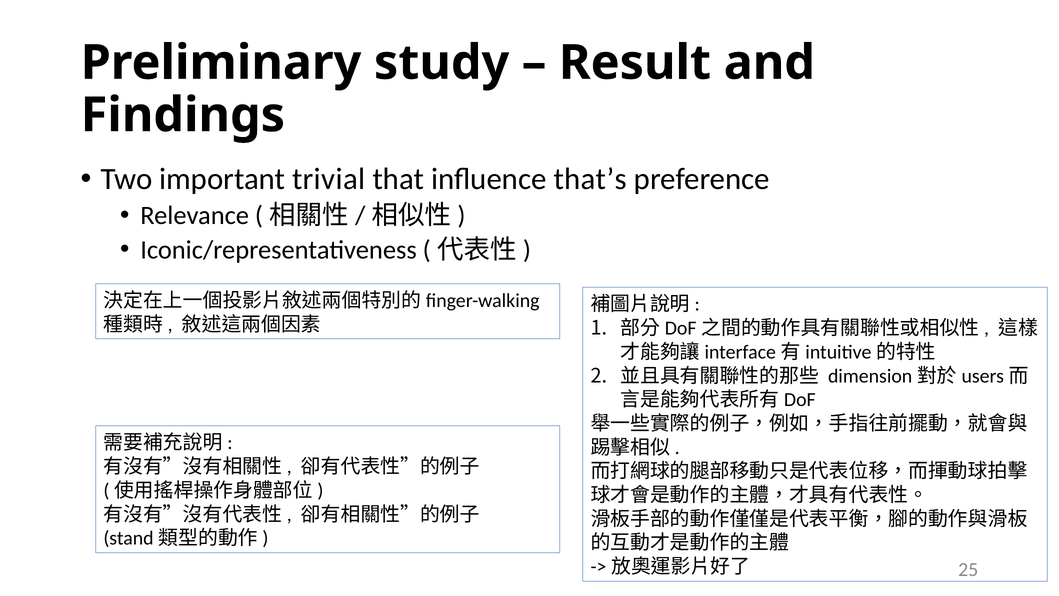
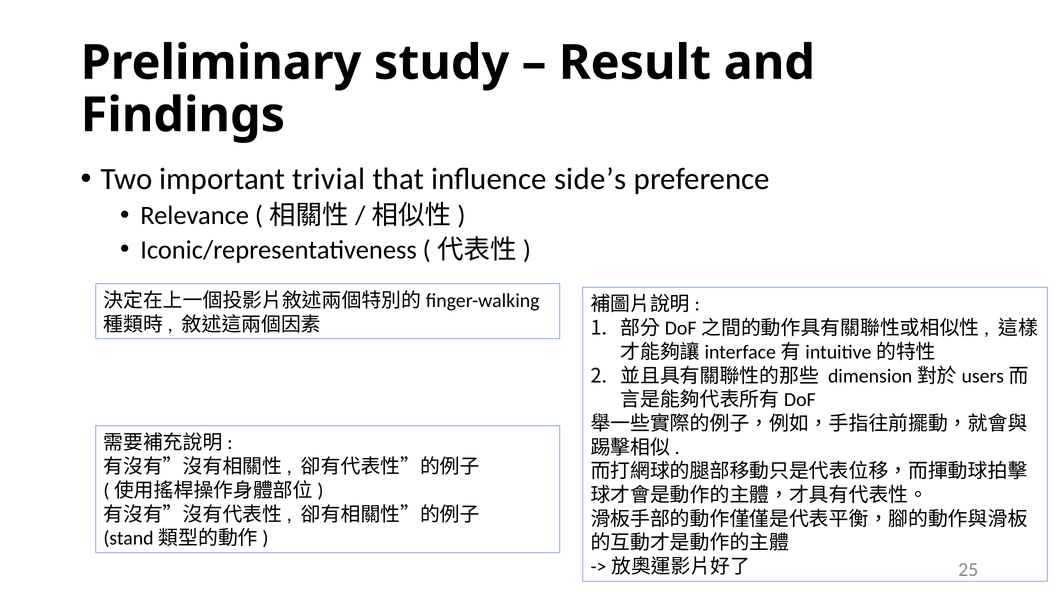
that’s: that’s -> side’s
